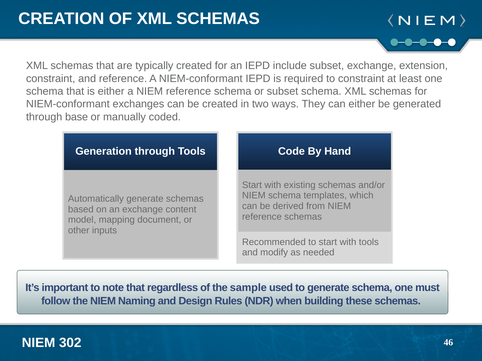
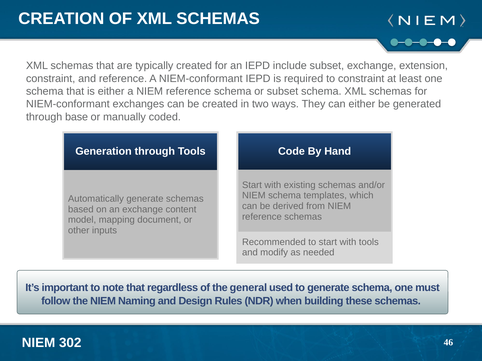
sample: sample -> general
